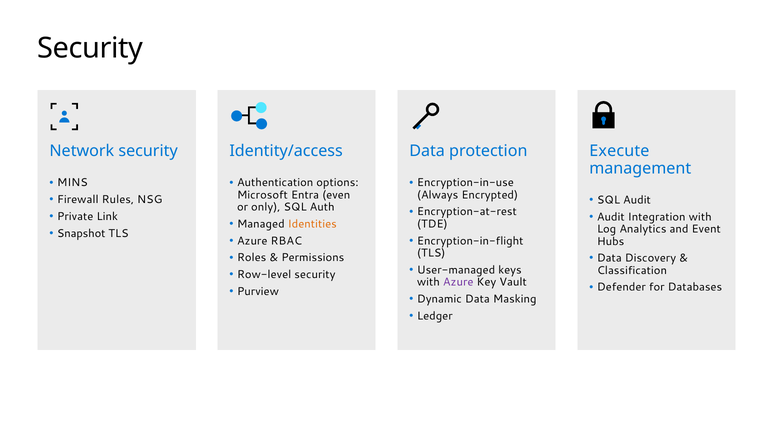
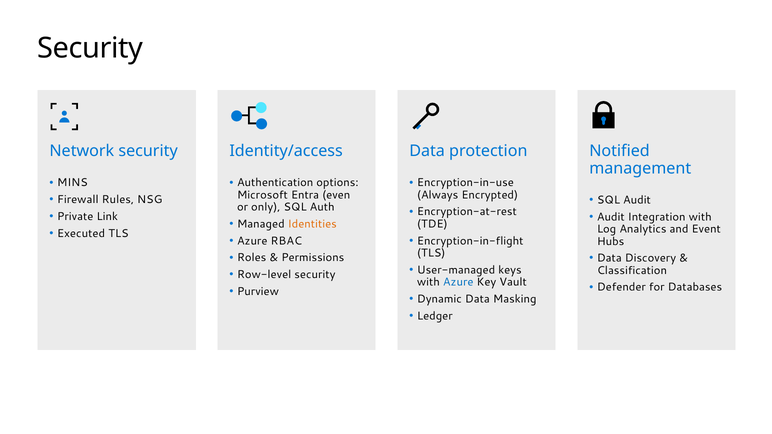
Execute: Execute -> Notified
Snapshot: Snapshot -> Executed
Azure at (458, 282) colour: purple -> blue
